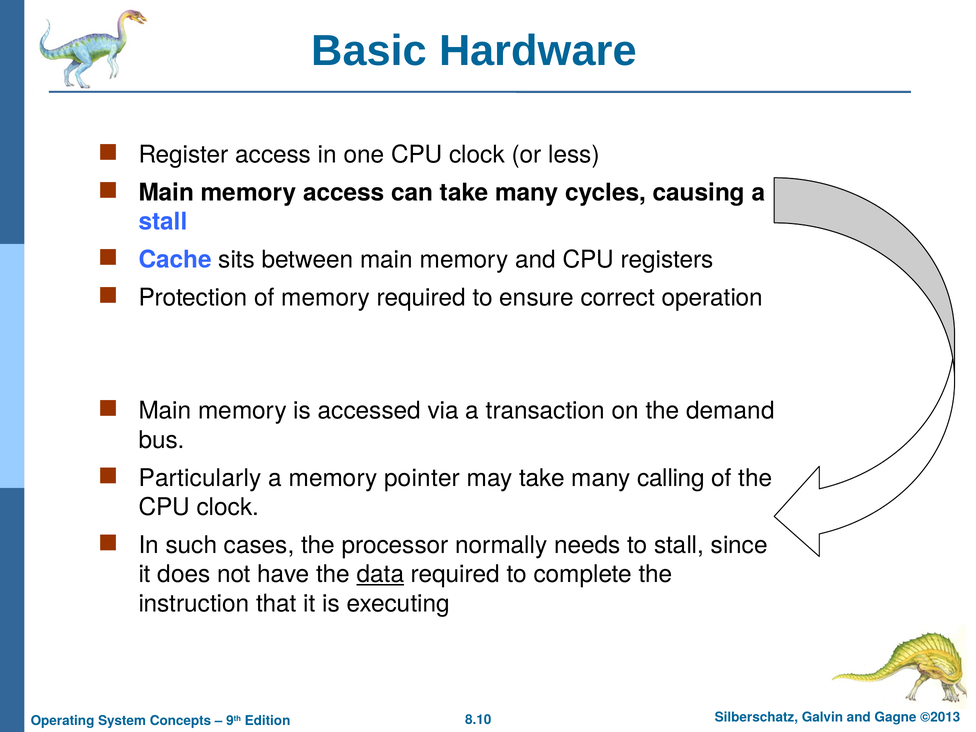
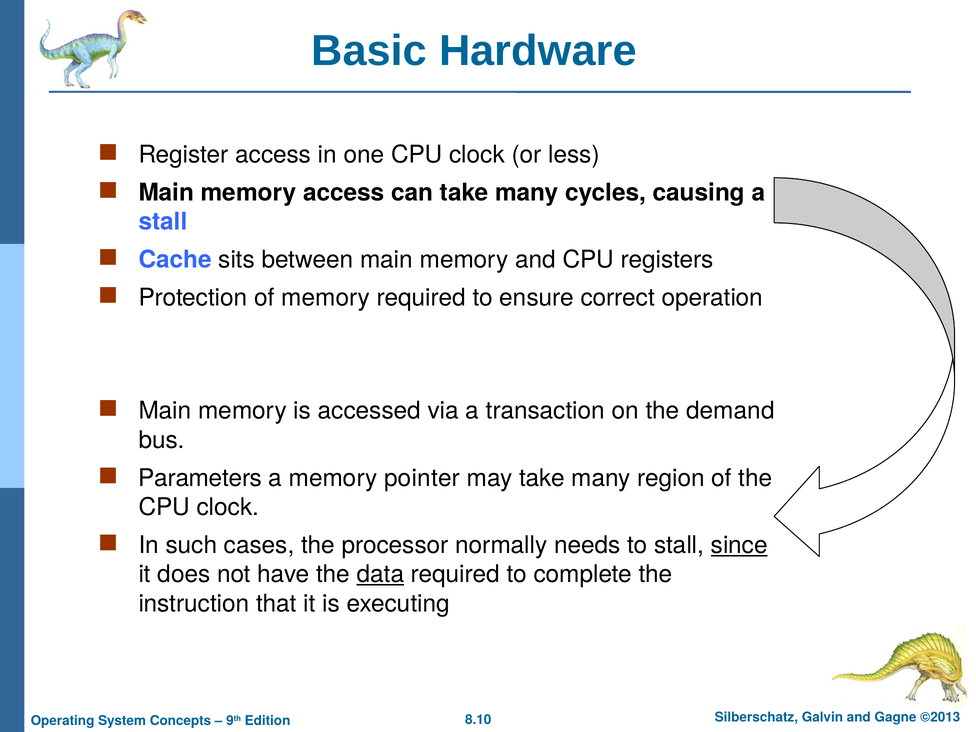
Particularly: Particularly -> Parameters
calling: calling -> region
since underline: none -> present
